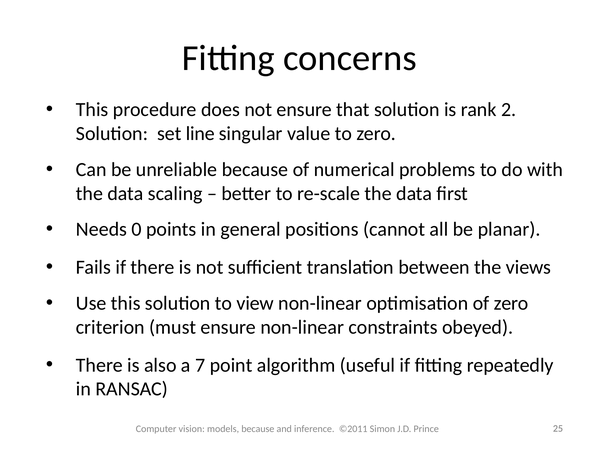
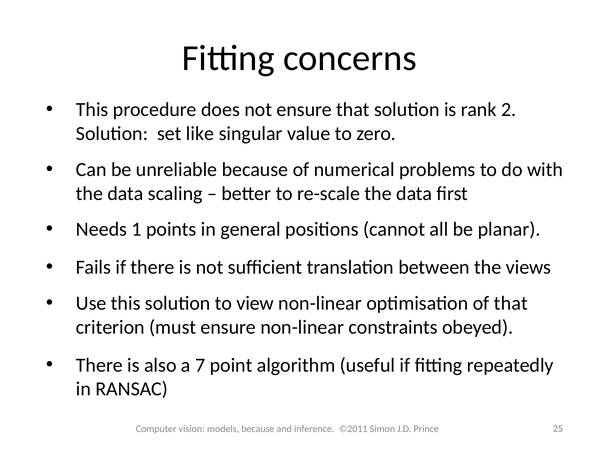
line: line -> like
0: 0 -> 1
of zero: zero -> that
